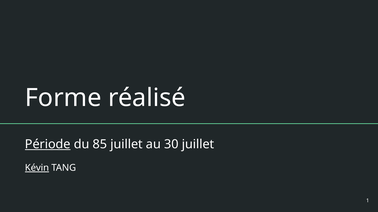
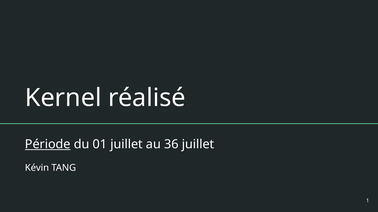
Forme: Forme -> Kernel
85: 85 -> 01
30: 30 -> 36
Kévin underline: present -> none
